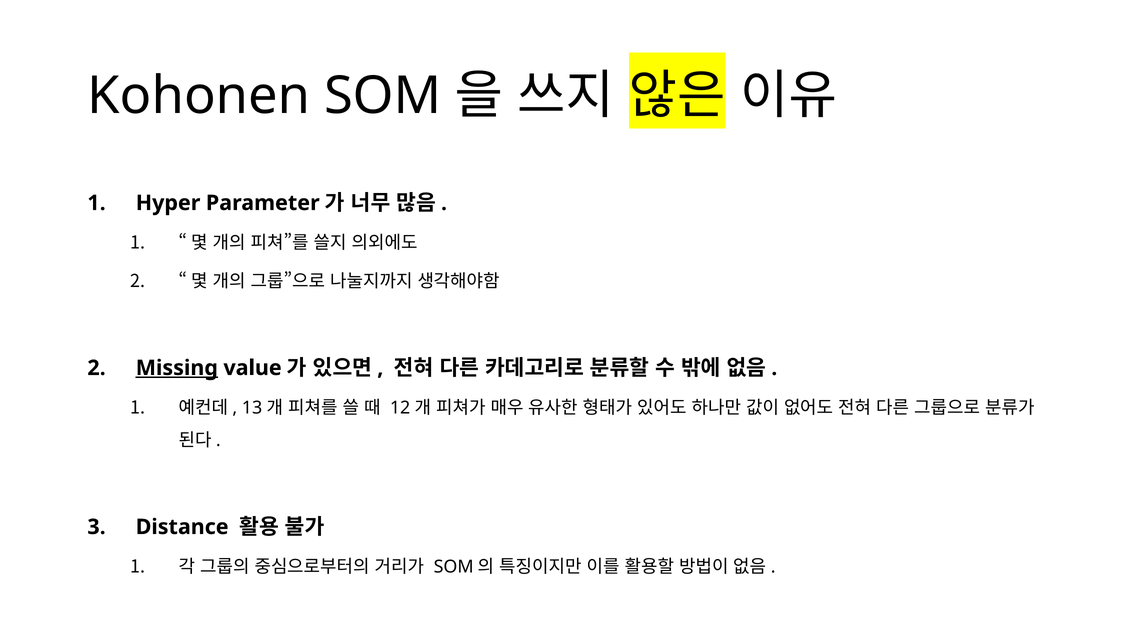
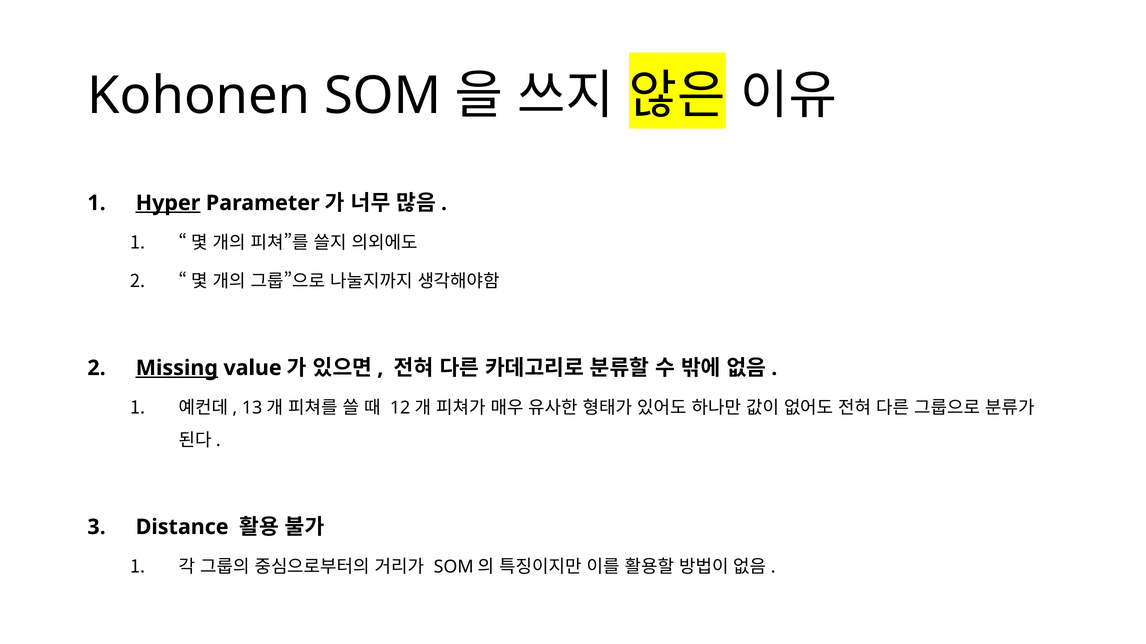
Hyper underline: none -> present
